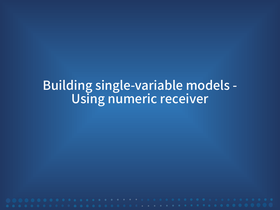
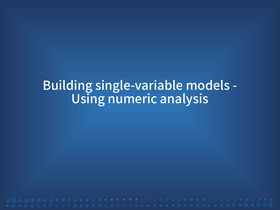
receiver: receiver -> analysis
